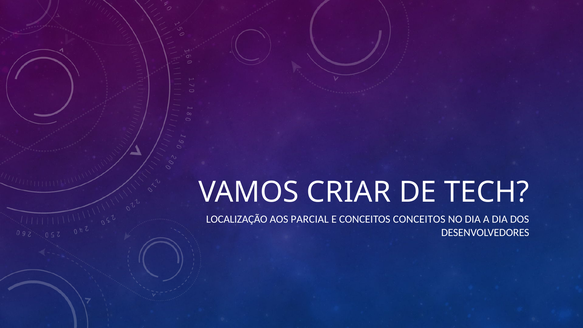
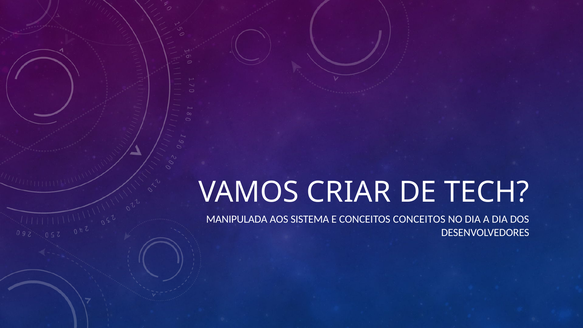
LOCALIZAÇÃO: LOCALIZAÇÃO -> MANIPULADA
PARCIAL: PARCIAL -> SISTEMA
